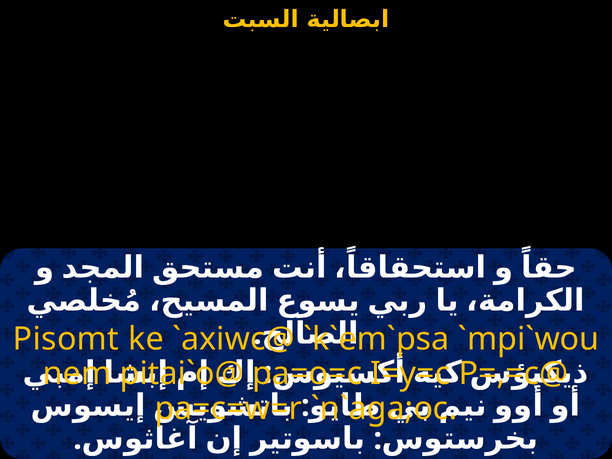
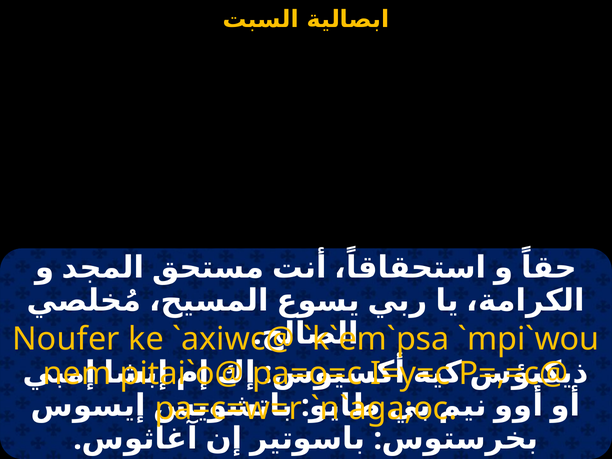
Pisomt: Pisomt -> Noufer
